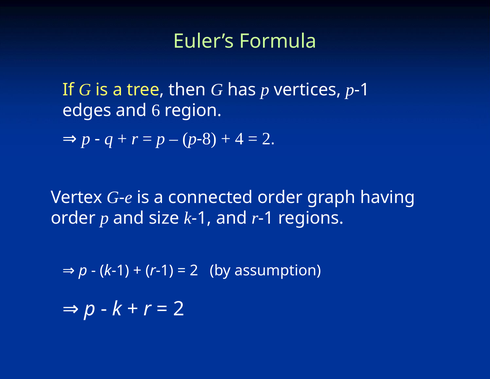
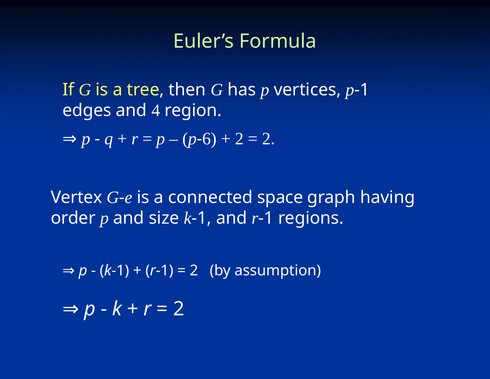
6: 6 -> 4
8: 8 -> 6
4 at (239, 139): 4 -> 2
connected order: order -> space
